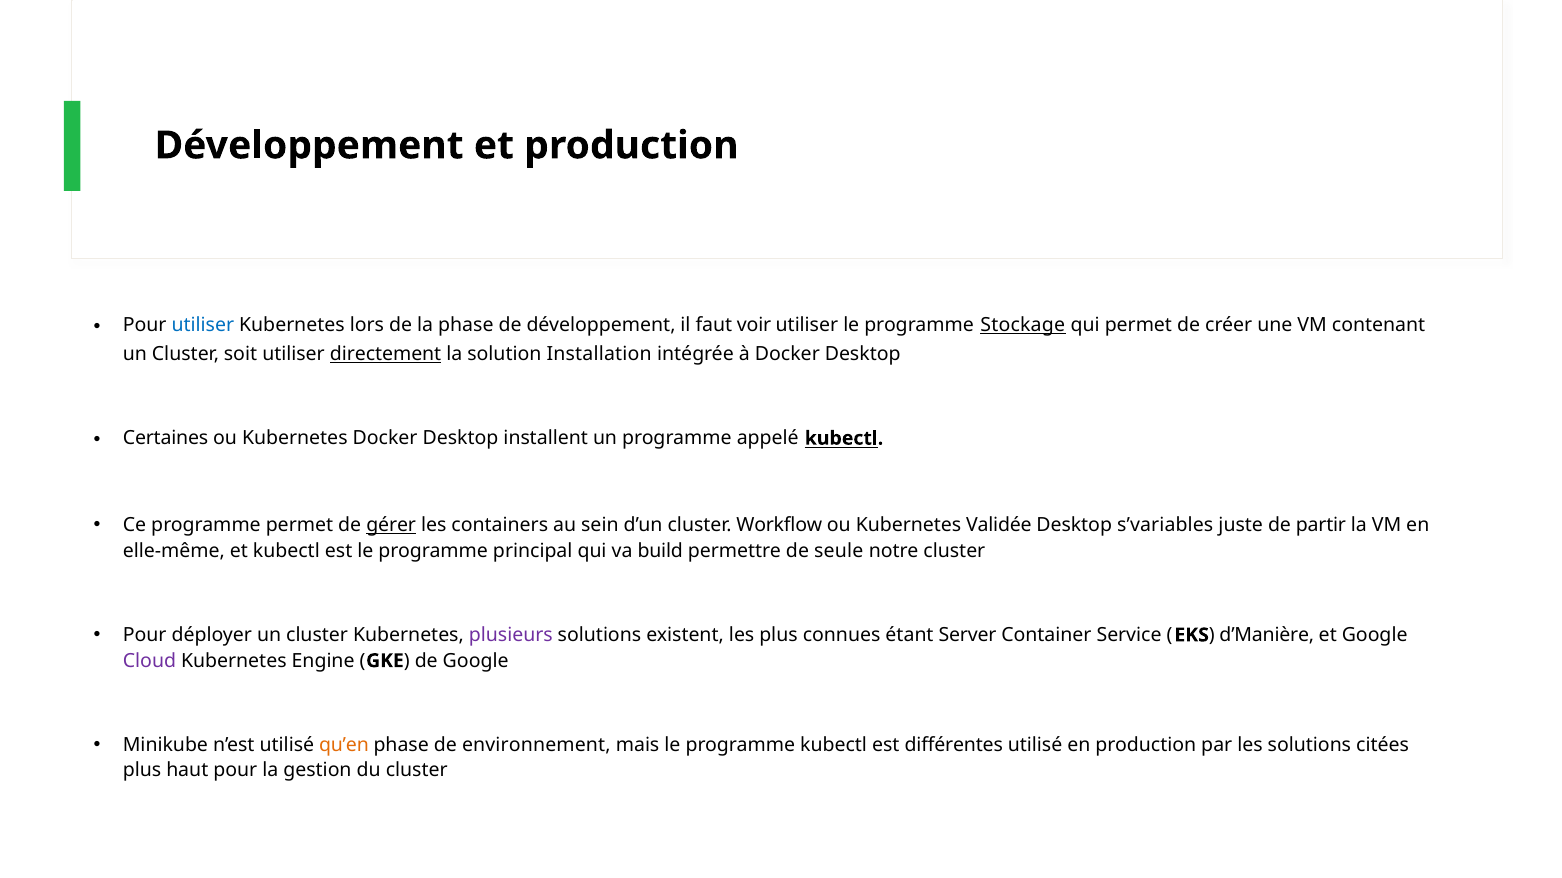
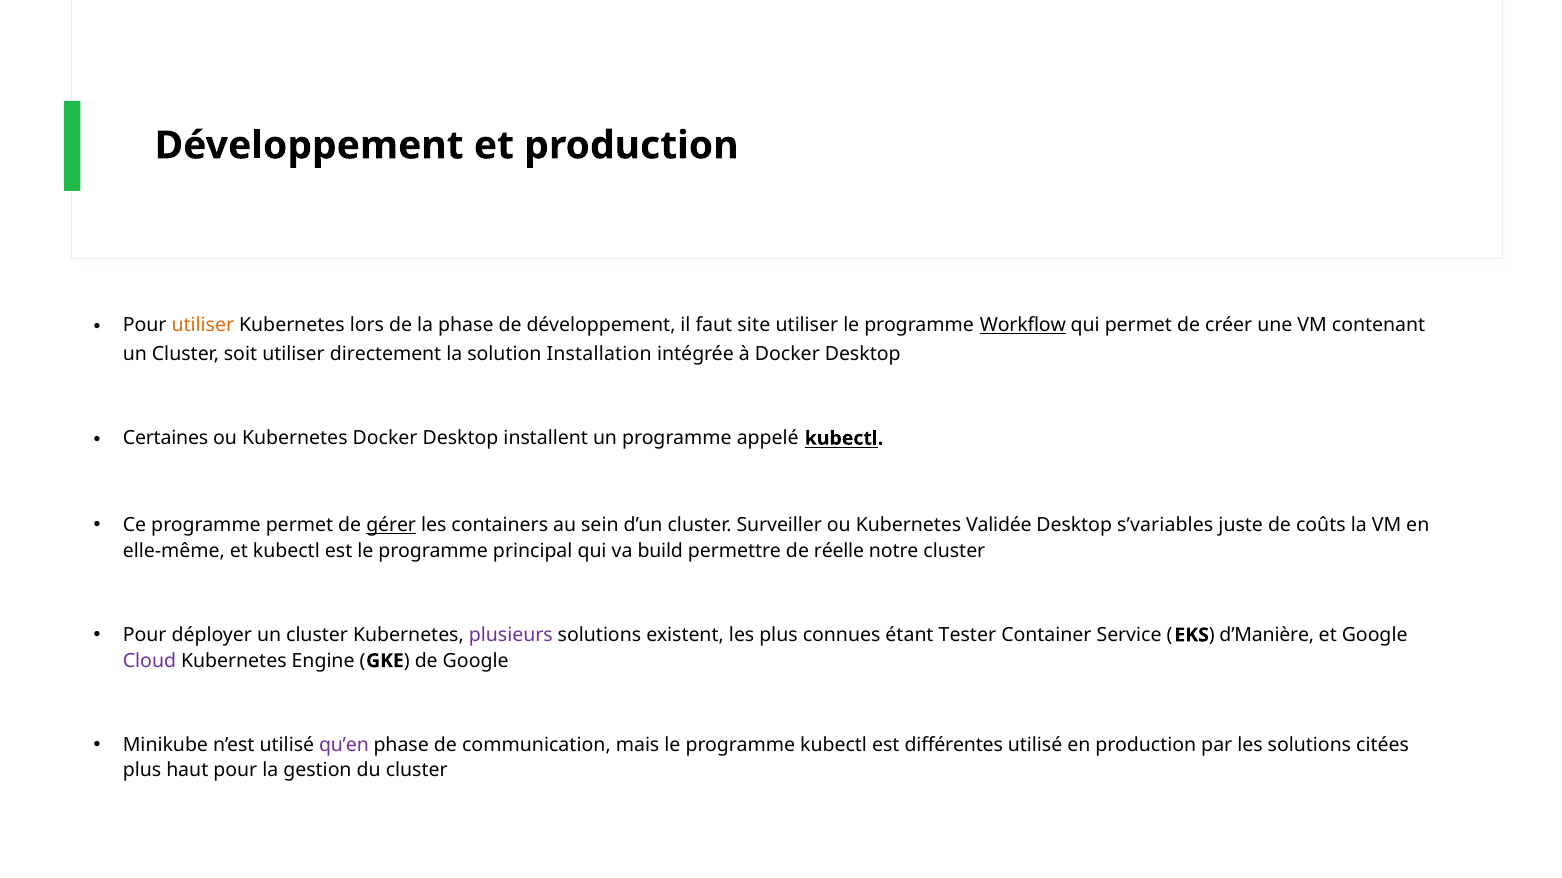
utiliser at (203, 325) colour: blue -> orange
voir: voir -> site
Stockage: Stockage -> Workflow
directement underline: present -> none
Workflow: Workflow -> Surveiller
partir: partir -> coûts
seule: seule -> réelle
Server: Server -> Tester
qu’en colour: orange -> purple
environnement: environnement -> communication
